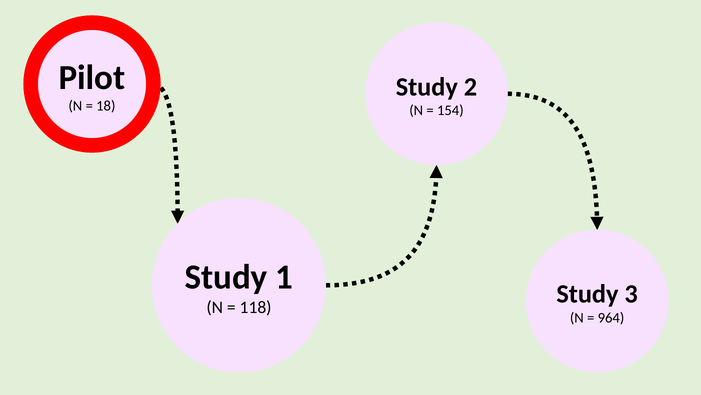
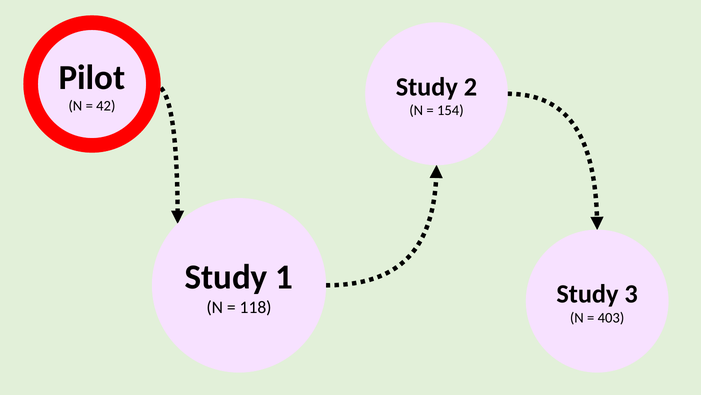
18: 18 -> 42
964: 964 -> 403
